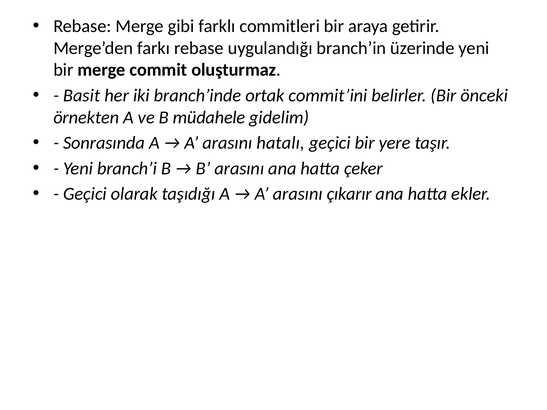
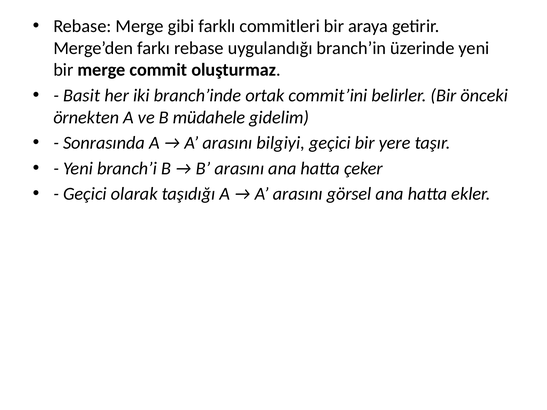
hatalı: hatalı -> bilgiyi
çıkarır: çıkarır -> görsel
